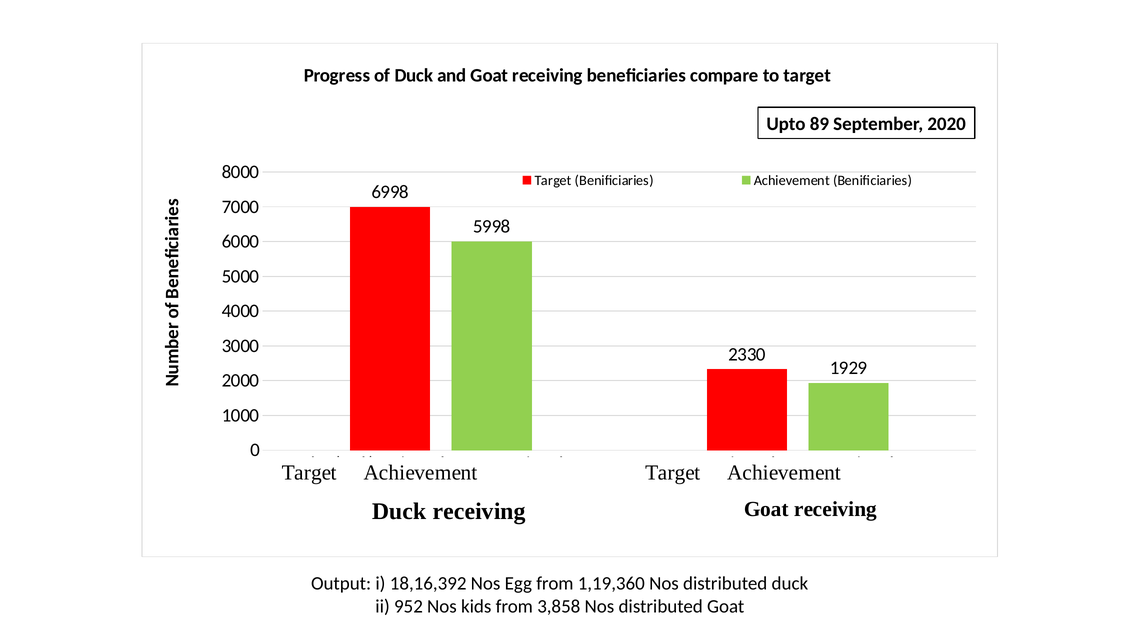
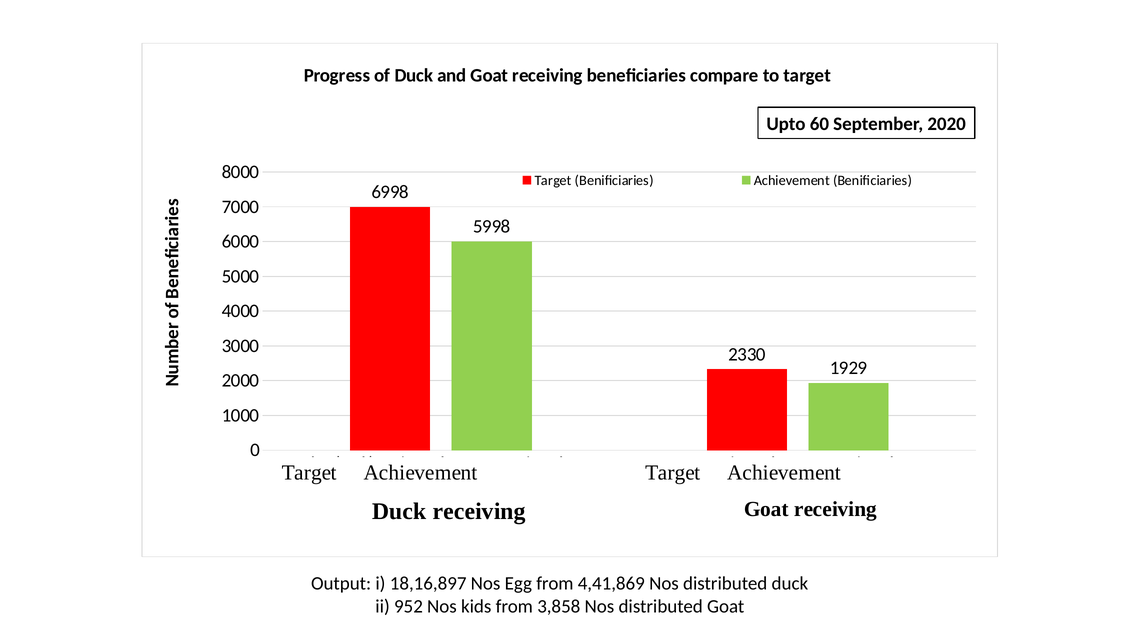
89: 89 -> 60
18,16,392: 18,16,392 -> 18,16,897
1,19,360: 1,19,360 -> 4,41,869
